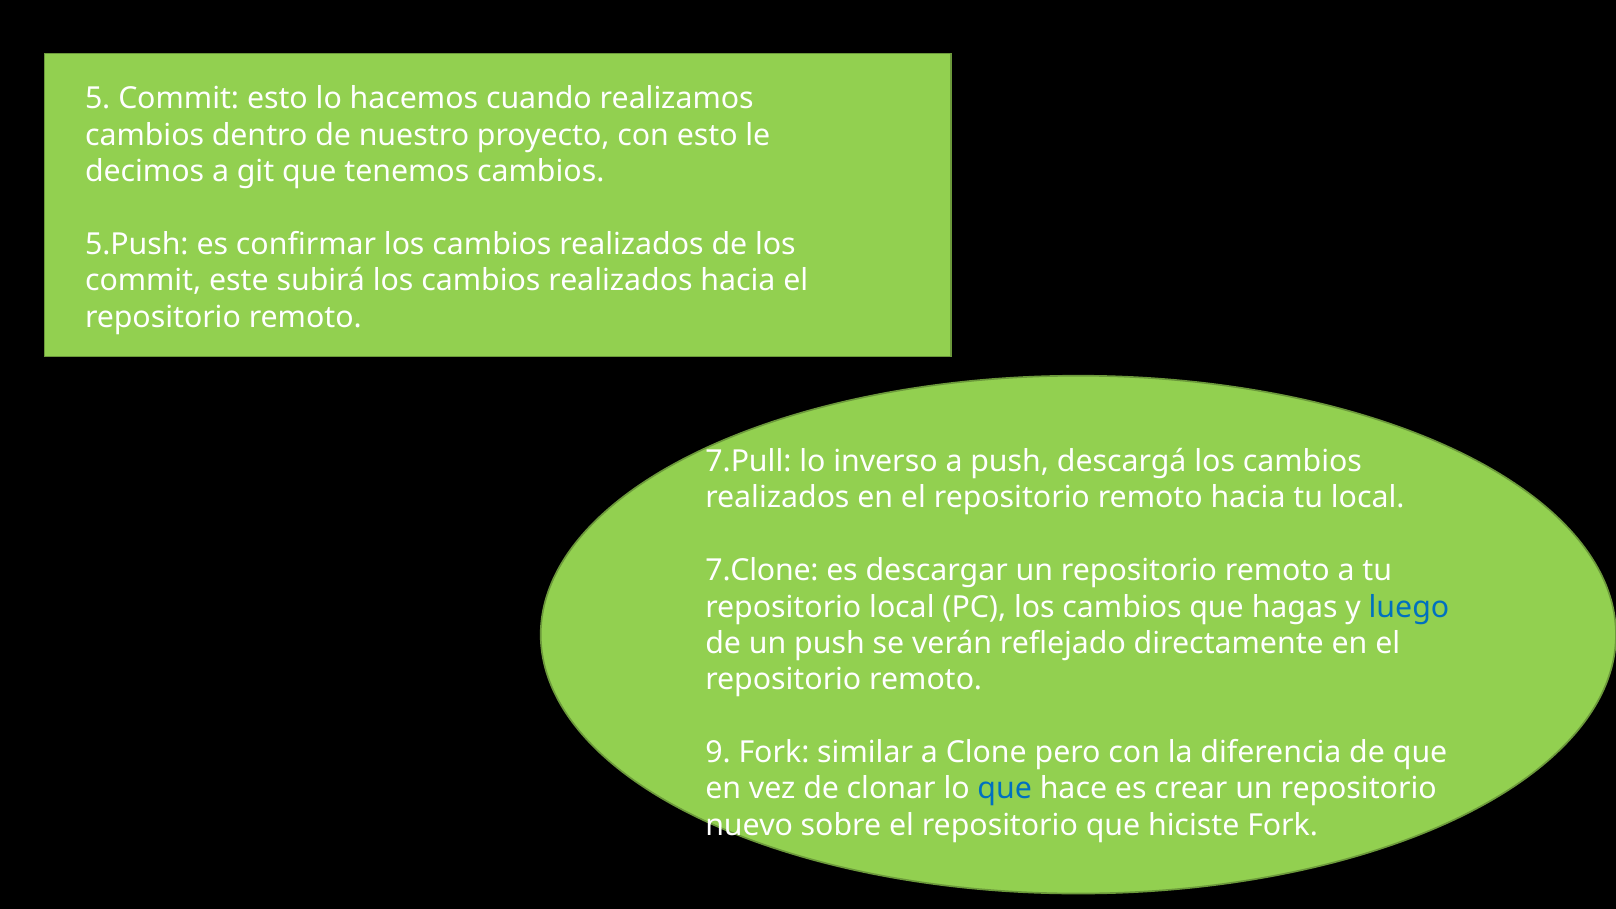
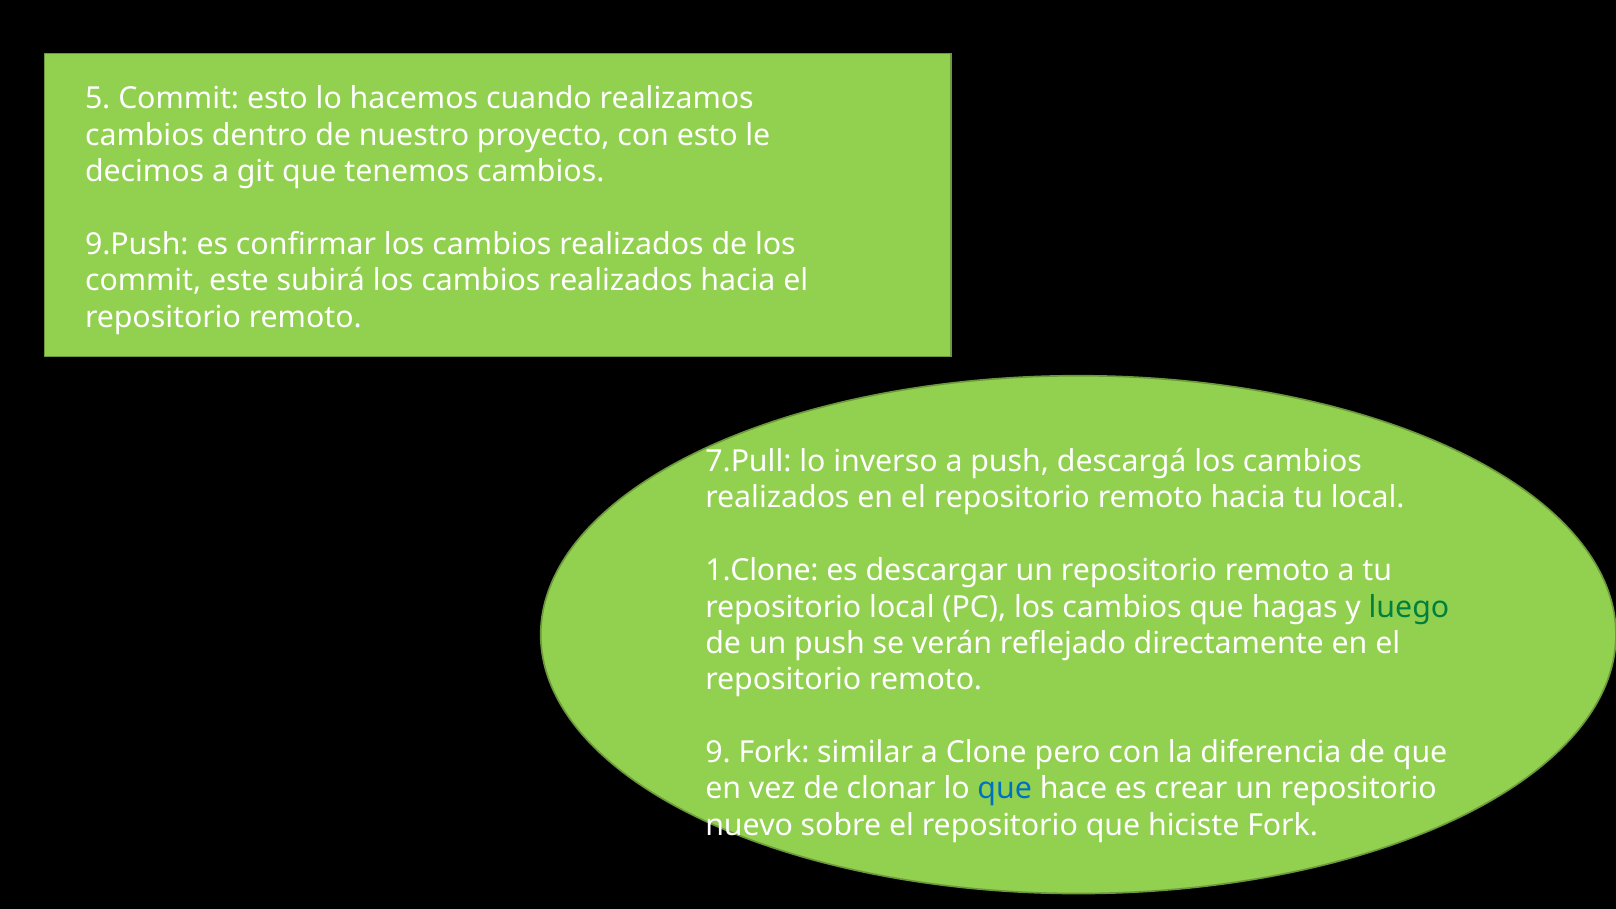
5.Push: 5.Push -> 9.Push
7.Clone: 7.Clone -> 1.Clone
luego colour: blue -> green
